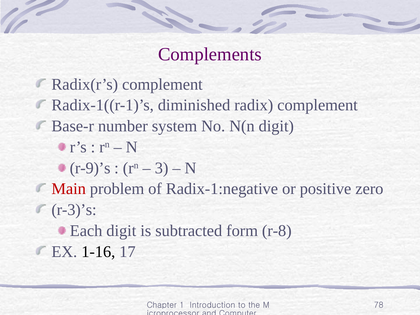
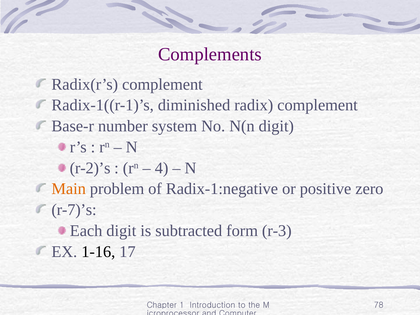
r-9)’s: r-9)’s -> r-2)’s
3: 3 -> 4
Main colour: red -> orange
r-3)’s: r-3)’s -> r-7)’s
r-8: r-8 -> r-3
